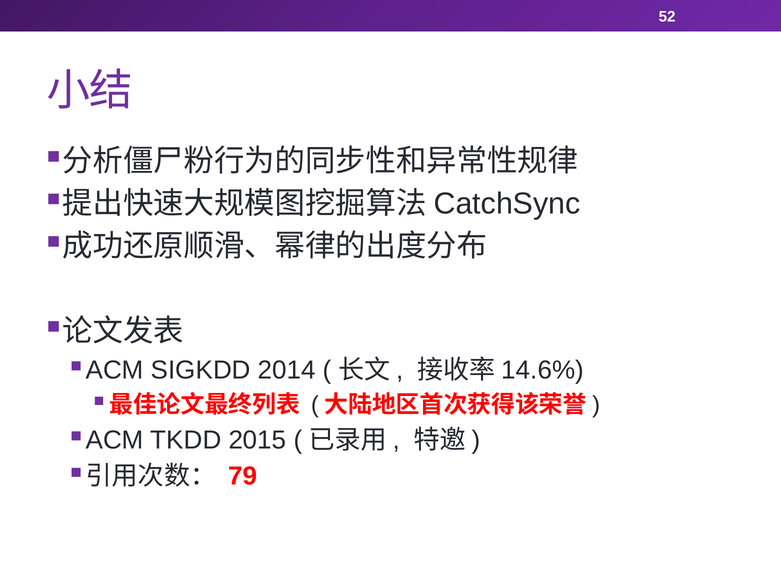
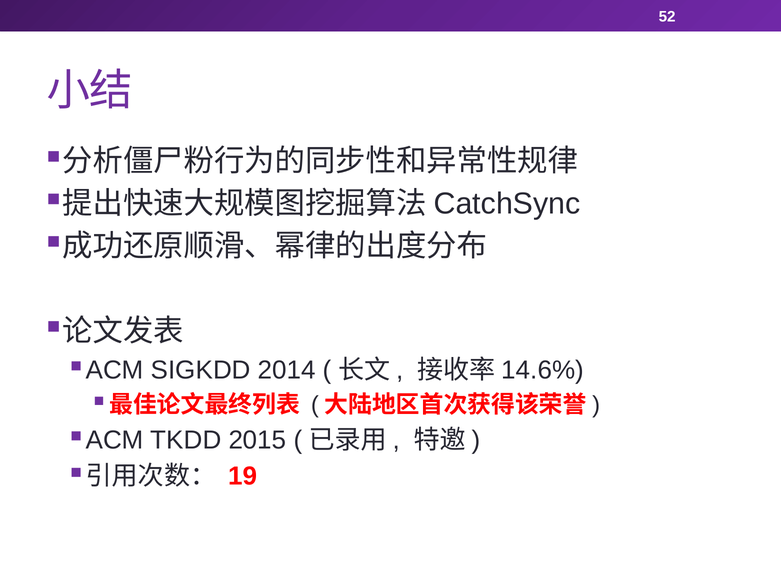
79: 79 -> 19
